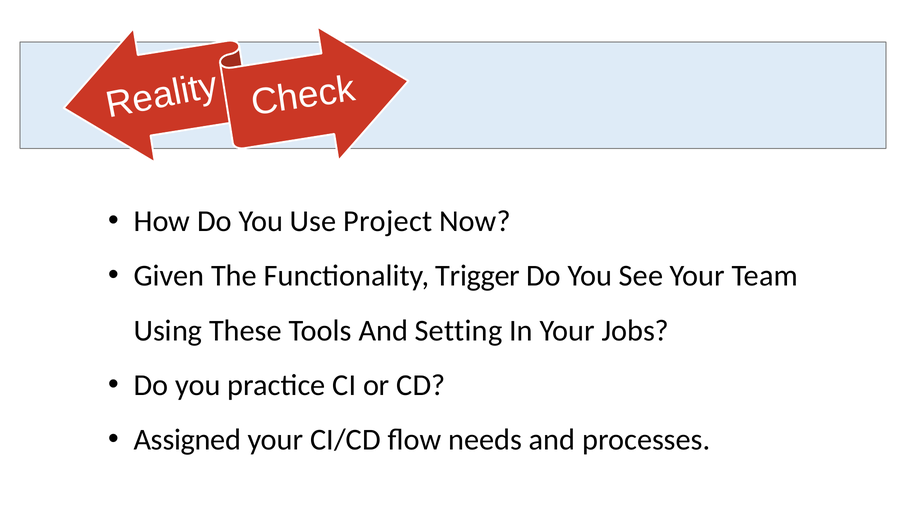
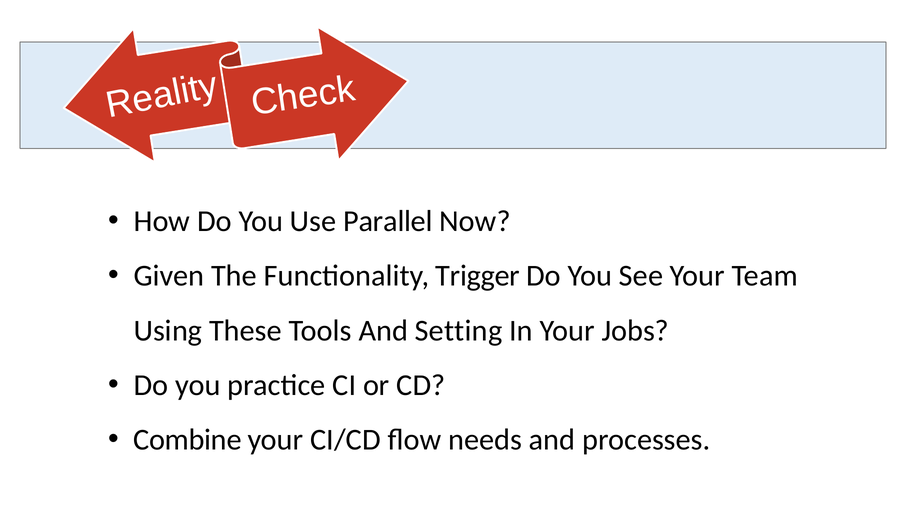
Project: Project -> Parallel
Assigned: Assigned -> Combine
